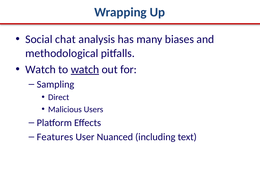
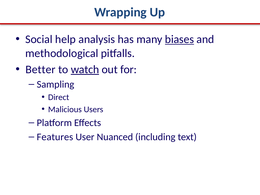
chat: chat -> help
biases underline: none -> present
Watch at (41, 69): Watch -> Better
